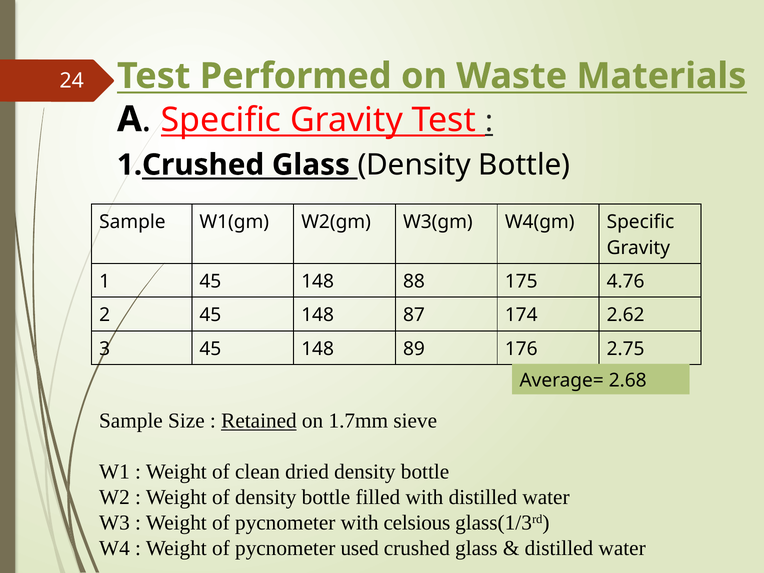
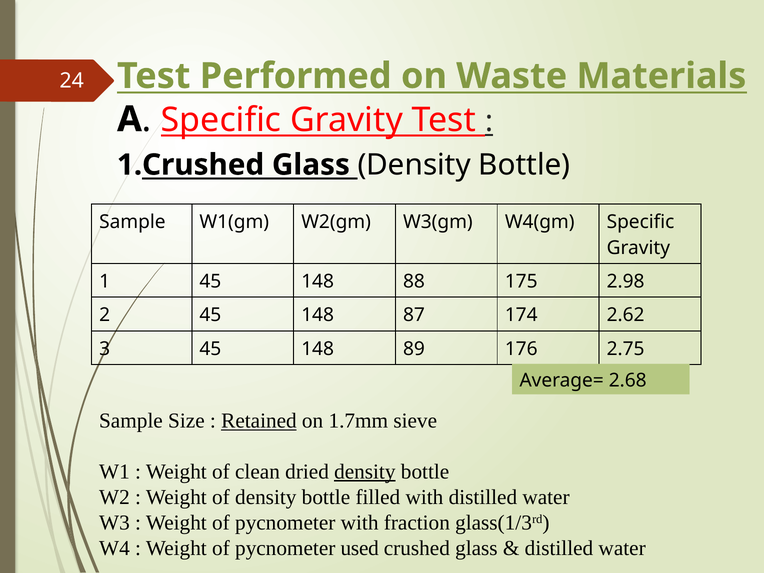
4.76: 4.76 -> 2.98
density at (365, 472) underline: none -> present
celsious: celsious -> fraction
